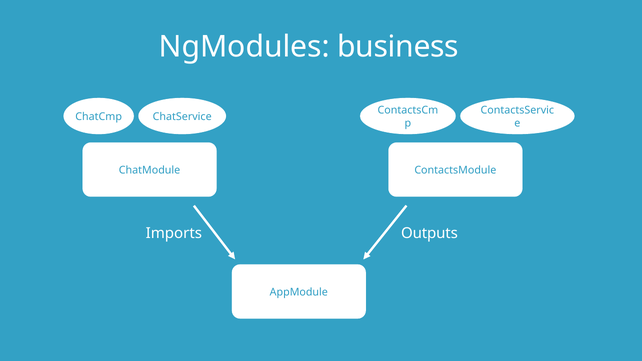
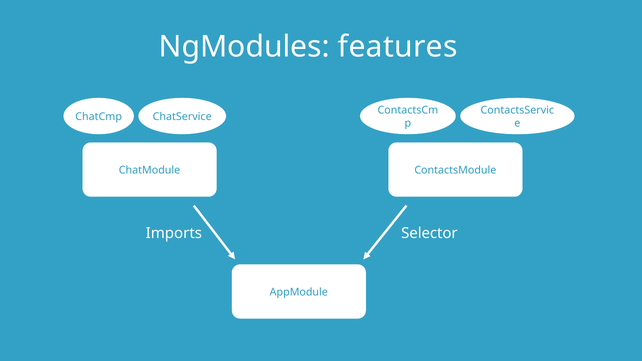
business: business -> features
Outputs: Outputs -> Selector
